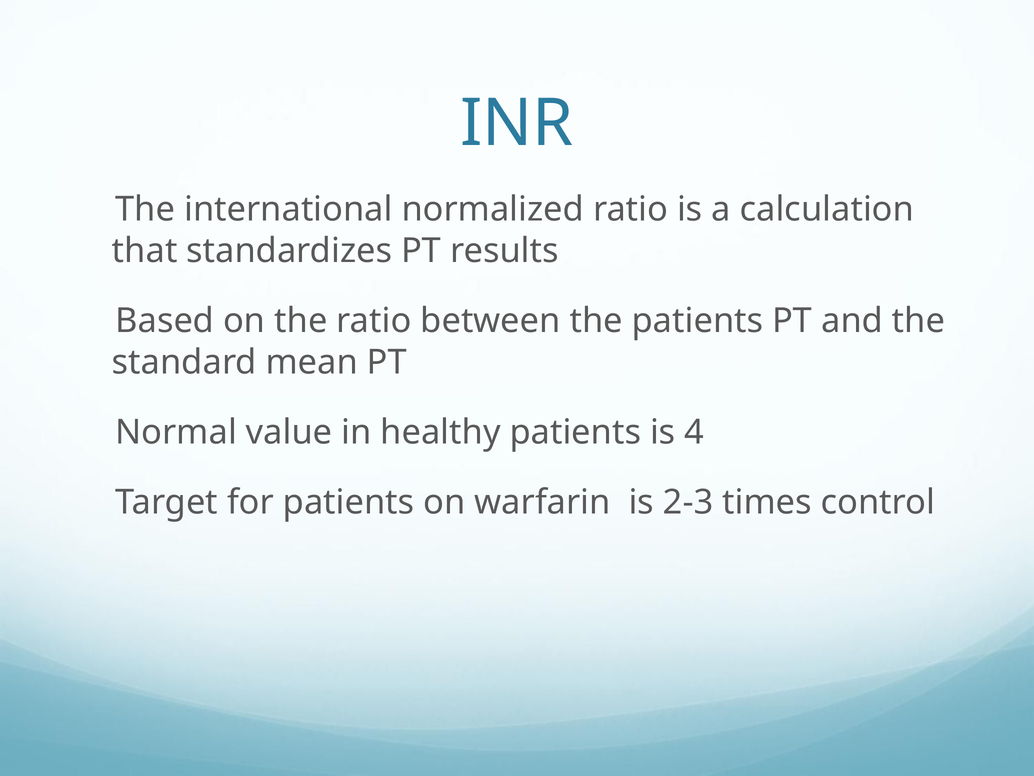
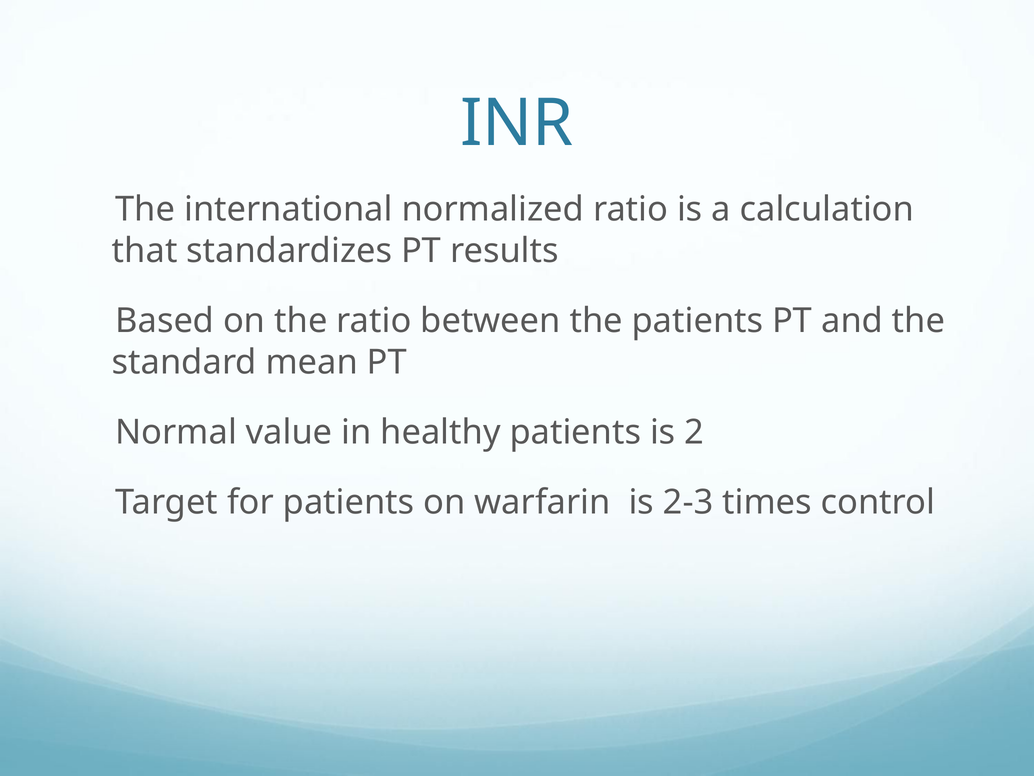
4: 4 -> 2
